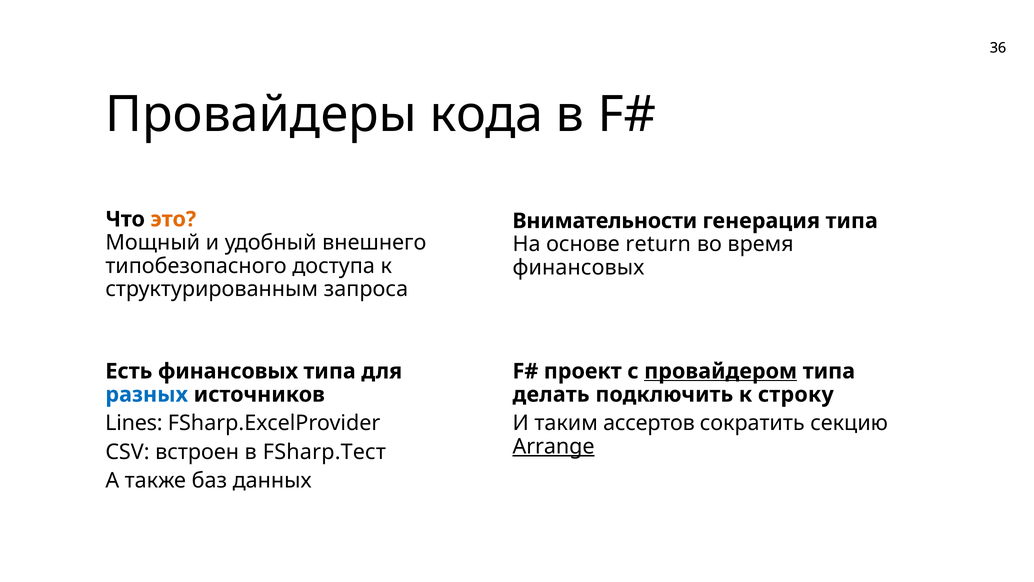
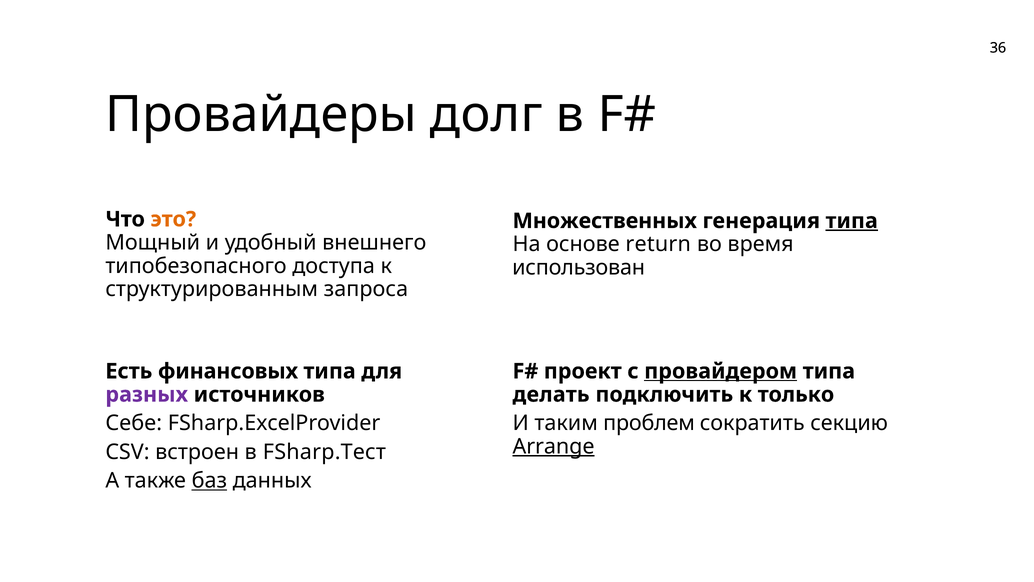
кода: кода -> долг
Внимательности: Внимательности -> Множественных
типа at (852, 221) underline: none -> present
финансовых at (578, 267): финансовых -> использован
разных colour: blue -> purple
строку: строку -> только
Lines: Lines -> Себе
ассертов: ассертов -> проблем
баз underline: none -> present
